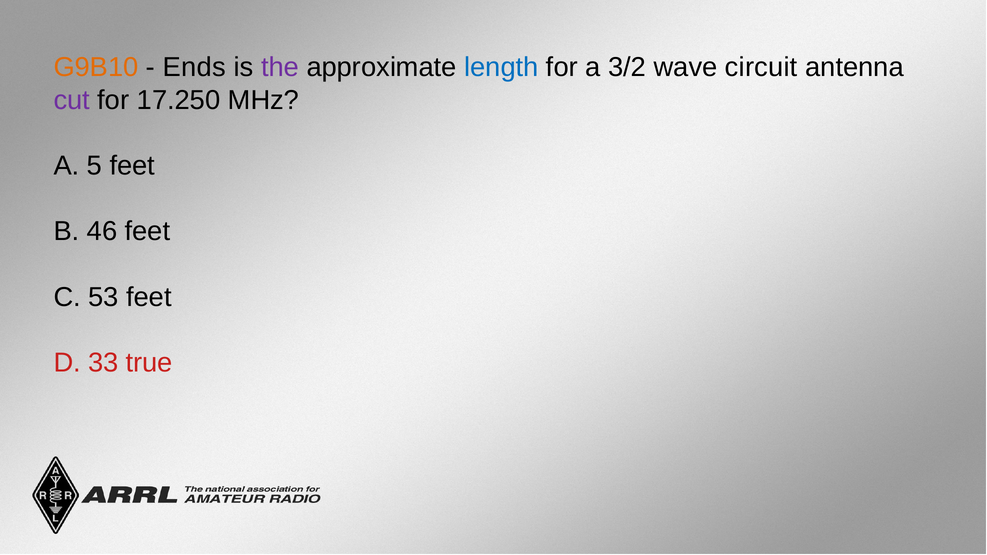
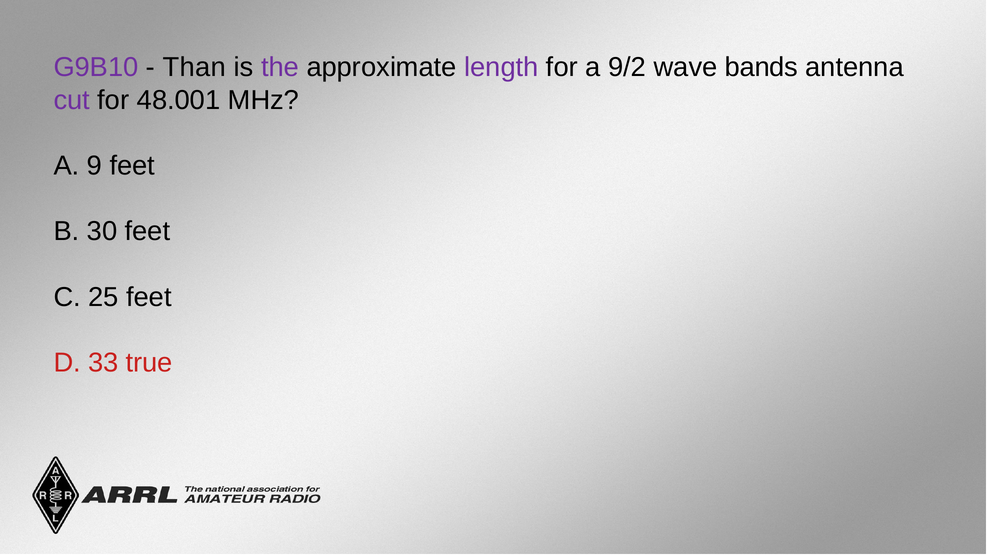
G9B10 colour: orange -> purple
Ends: Ends -> Than
length colour: blue -> purple
3/2: 3/2 -> 9/2
circuit: circuit -> bands
17.250: 17.250 -> 48.001
5: 5 -> 9
46: 46 -> 30
53: 53 -> 25
